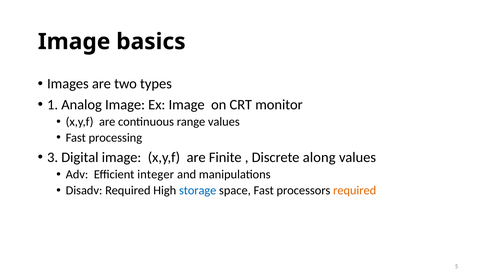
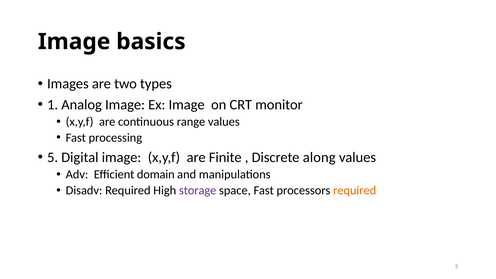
3 at (53, 157): 3 -> 5
integer: integer -> domain
storage colour: blue -> purple
